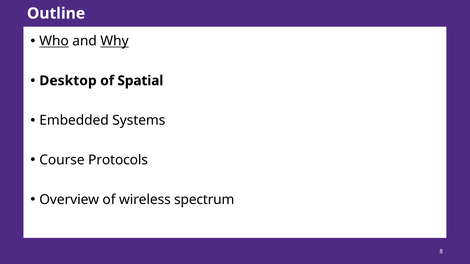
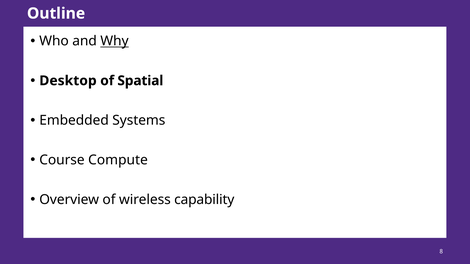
Who underline: present -> none
Protocols: Protocols -> Compute
spectrum: spectrum -> capability
